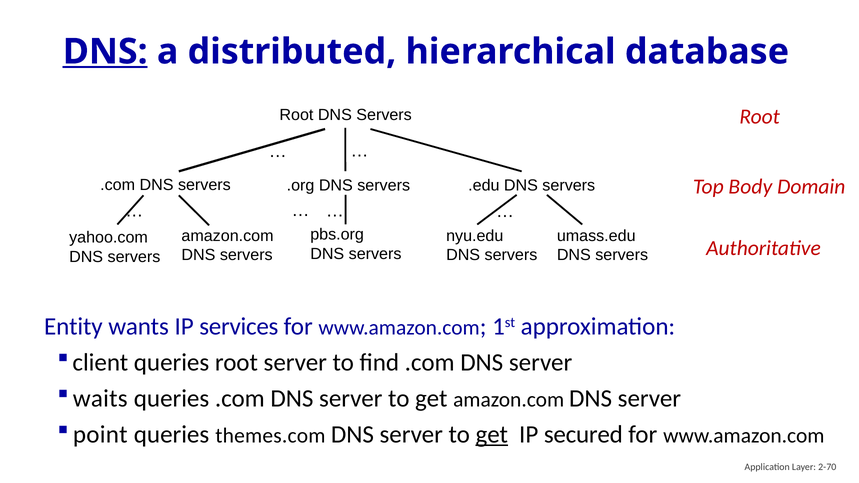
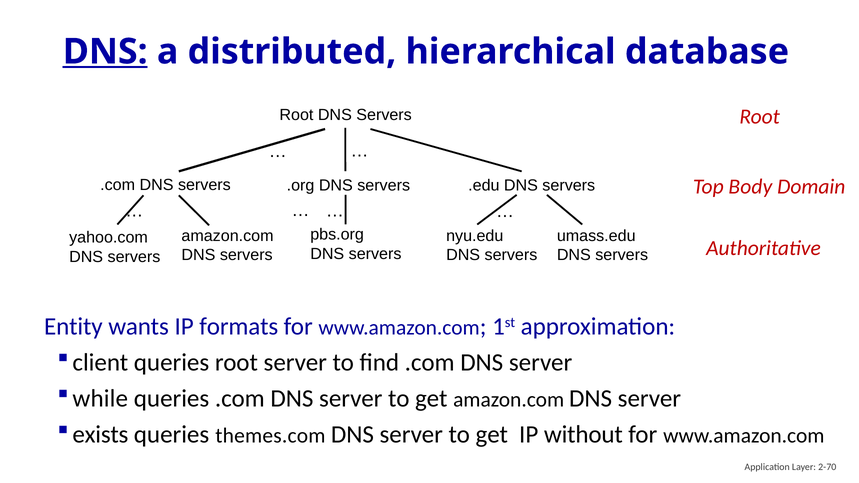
services: services -> formats
waits: waits -> while
point: point -> exists
get at (492, 435) underline: present -> none
secured: secured -> without
